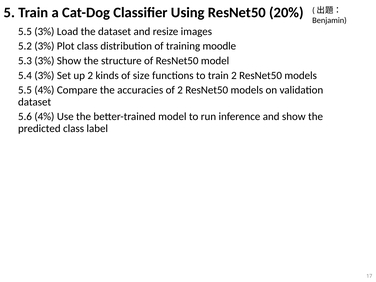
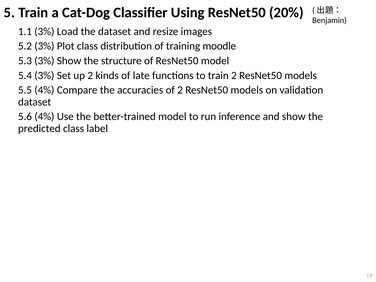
5.5 at (25, 31): 5.5 -> 1.1
size: size -> late
